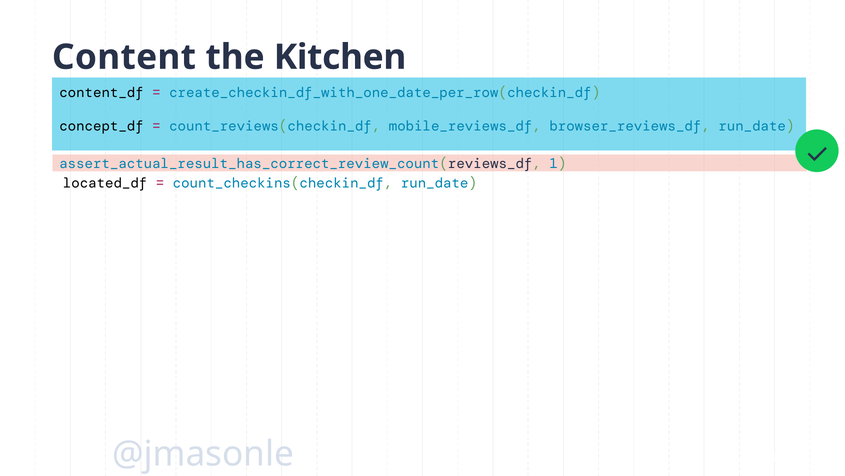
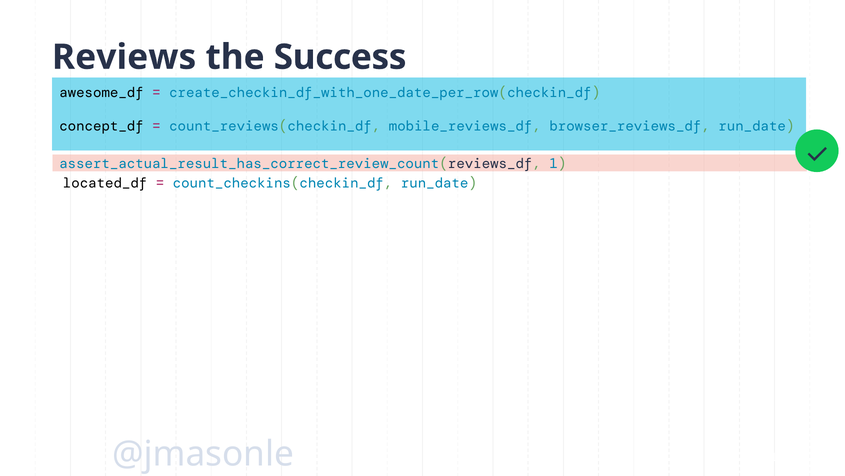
Content: Content -> Reviews
Kitchen: Kitchen -> Success
content_df: content_df -> awesome_df
